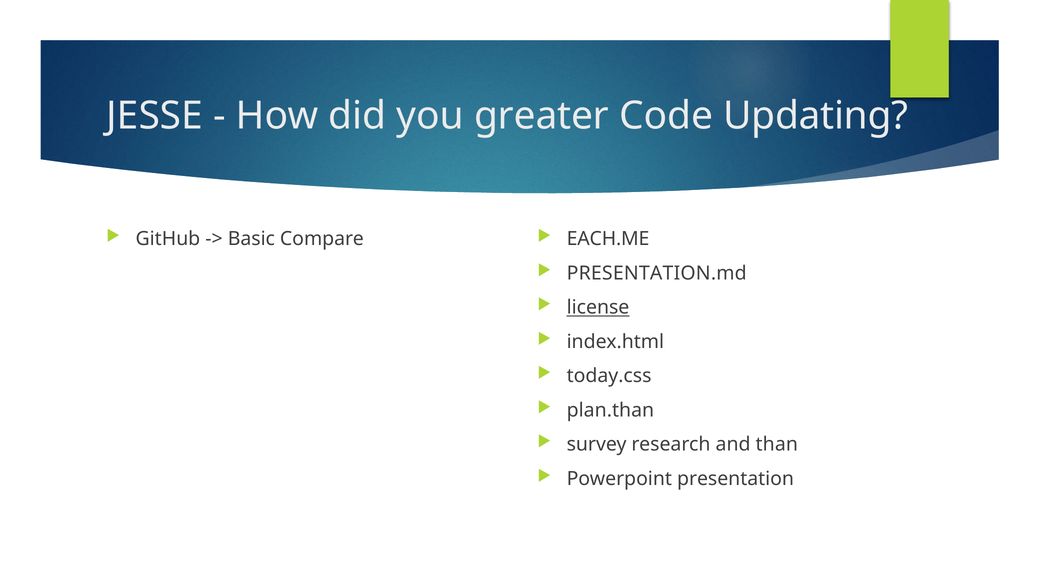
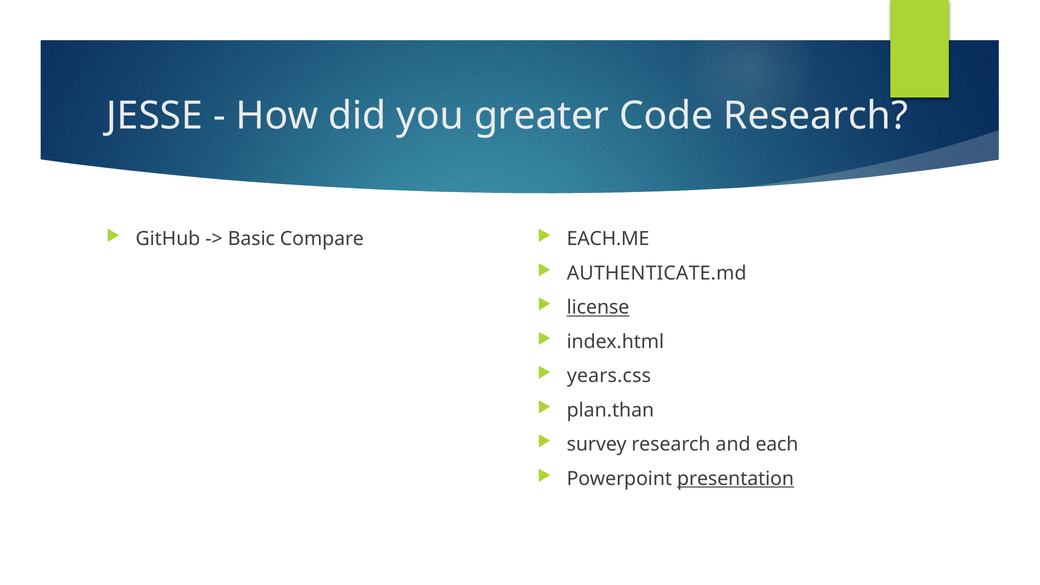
Code Updating: Updating -> Research
PRESENTATION.md: PRESENTATION.md -> AUTHENTICATE.md
today.css: today.css -> years.css
than: than -> each
presentation underline: none -> present
